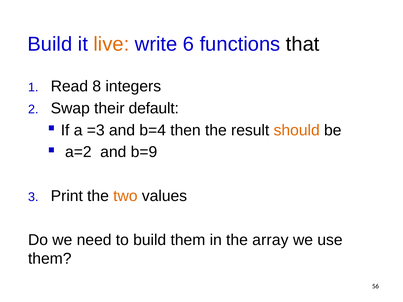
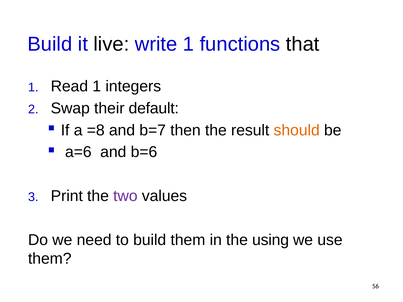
live colour: orange -> black
write 6: 6 -> 1
Read 8: 8 -> 1
=3: =3 -> =8
b=4: b=4 -> b=7
a=2: a=2 -> a=6
b=9: b=9 -> b=6
two colour: orange -> purple
array: array -> using
